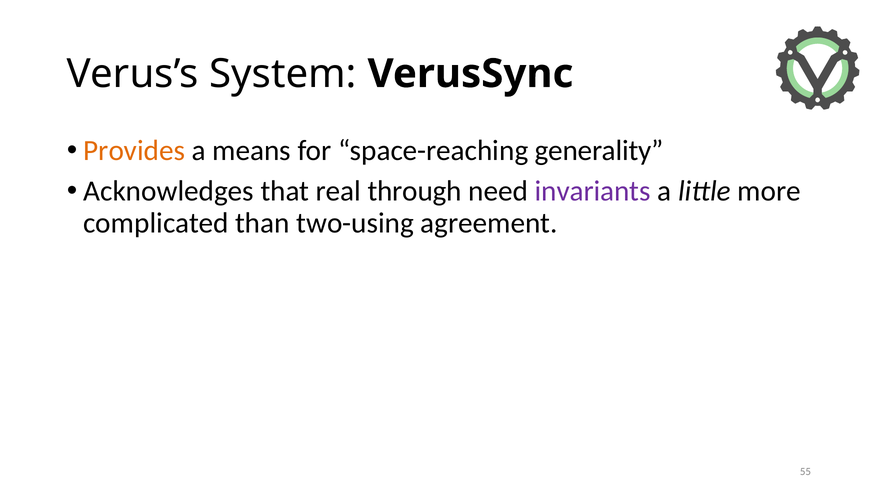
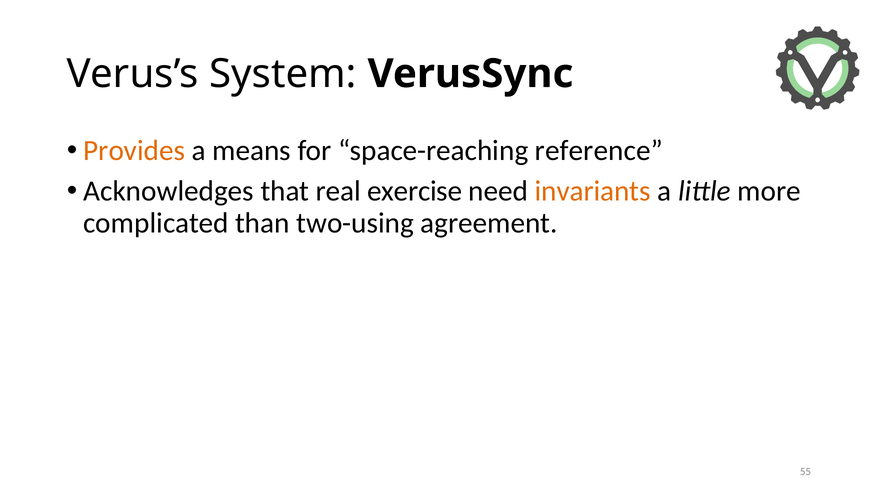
generality: generality -> reference
through: through -> exercise
invariants colour: purple -> orange
